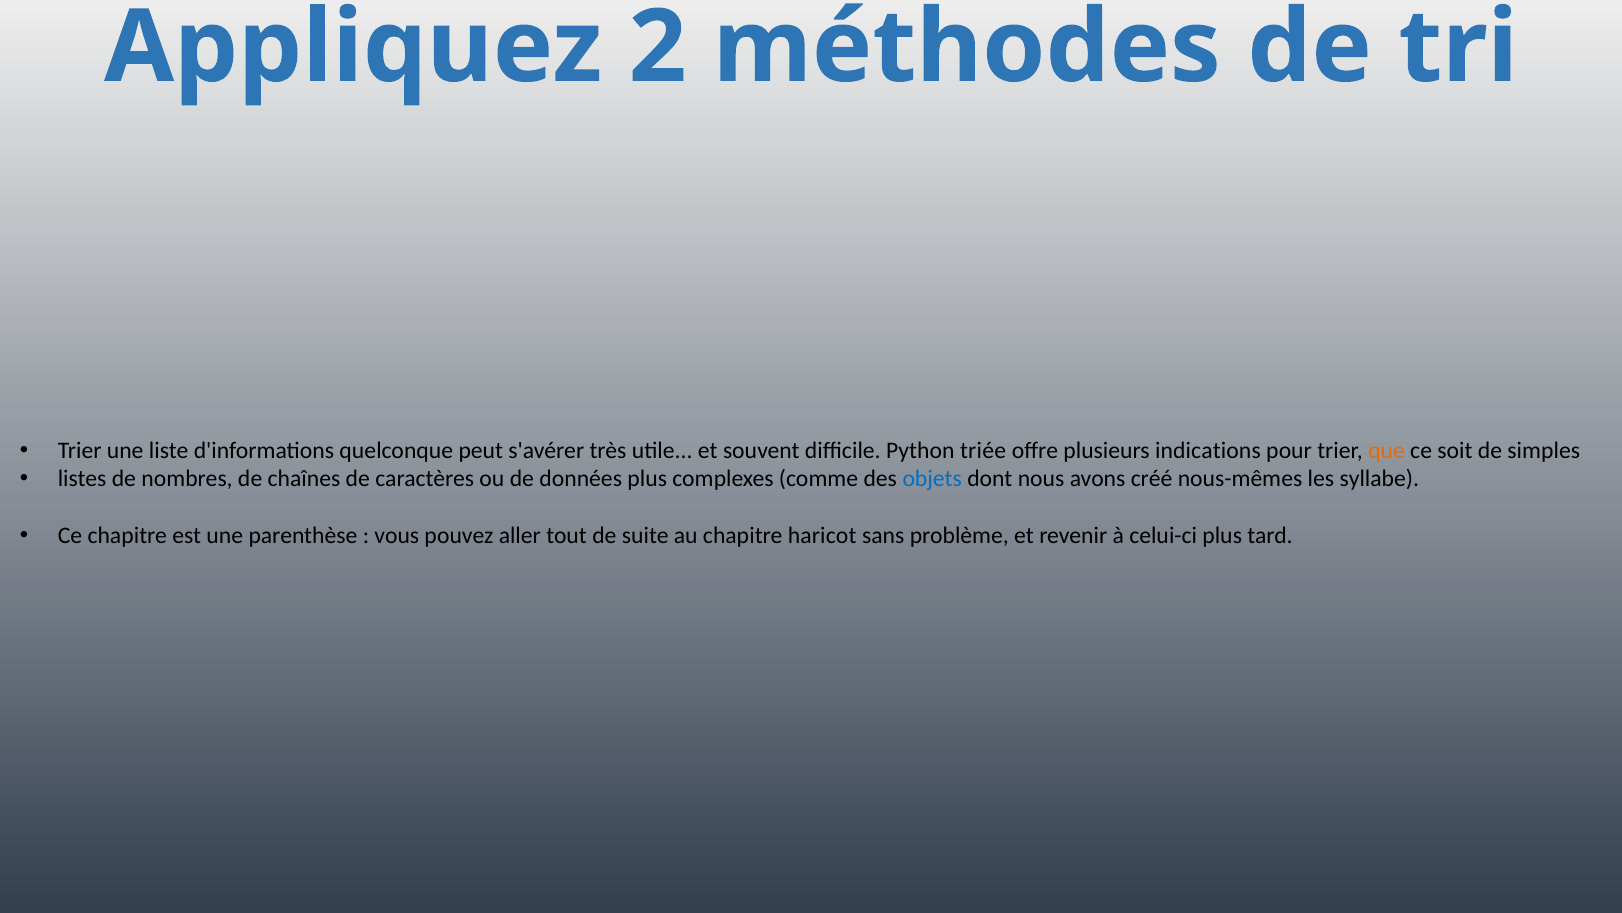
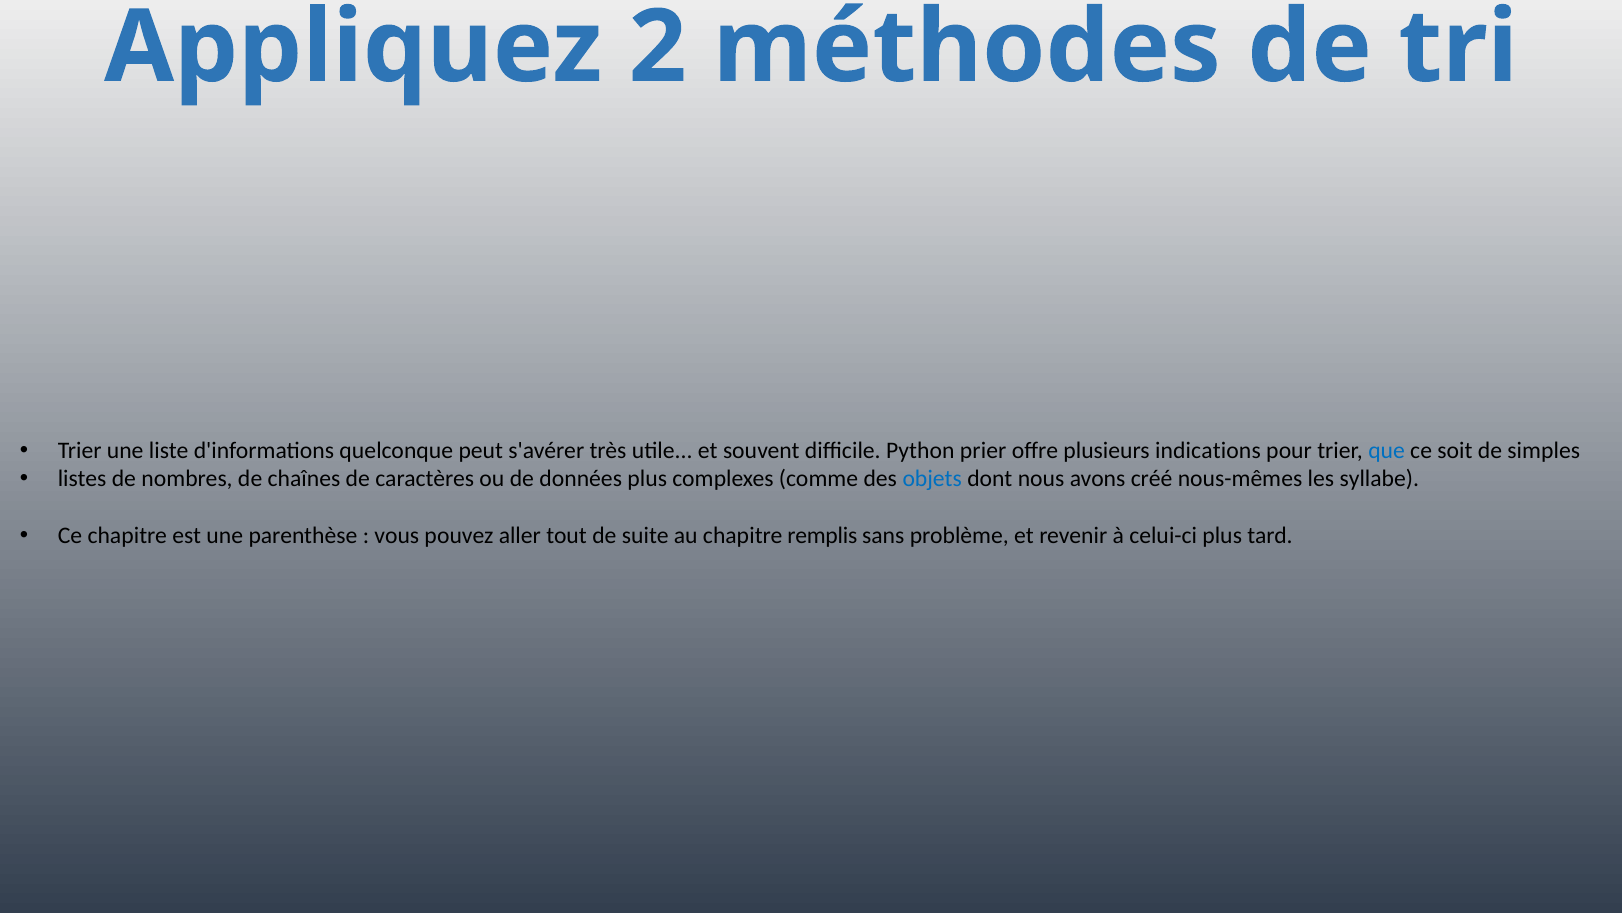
triée: triée -> prier
que colour: orange -> blue
haricot: haricot -> remplis
